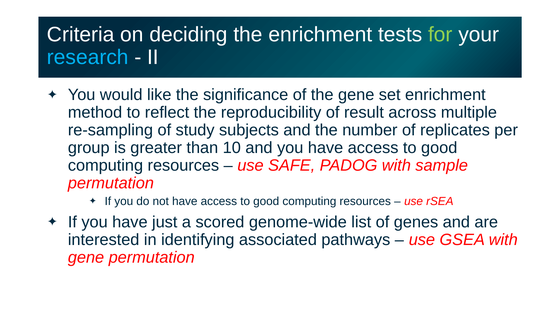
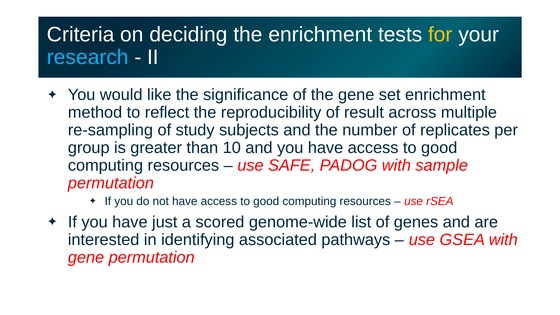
for colour: light green -> yellow
